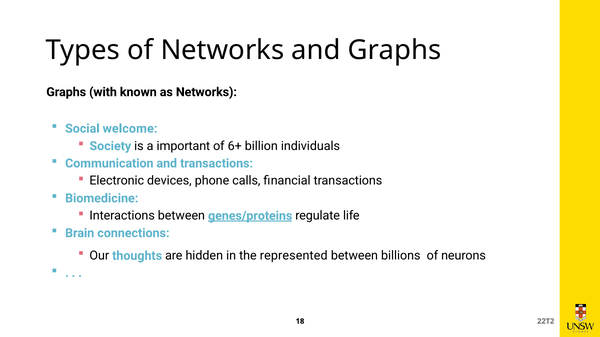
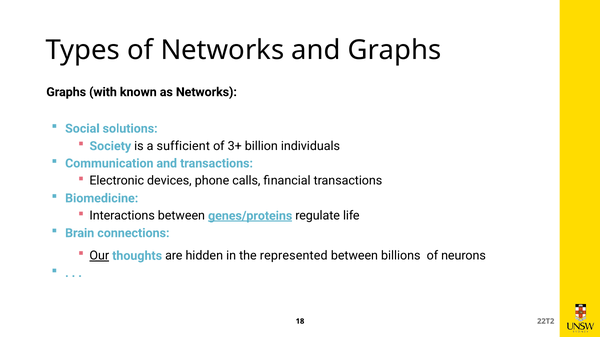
welcome: welcome -> solutions
important: important -> sufficient
6+: 6+ -> 3+
Our underline: none -> present
